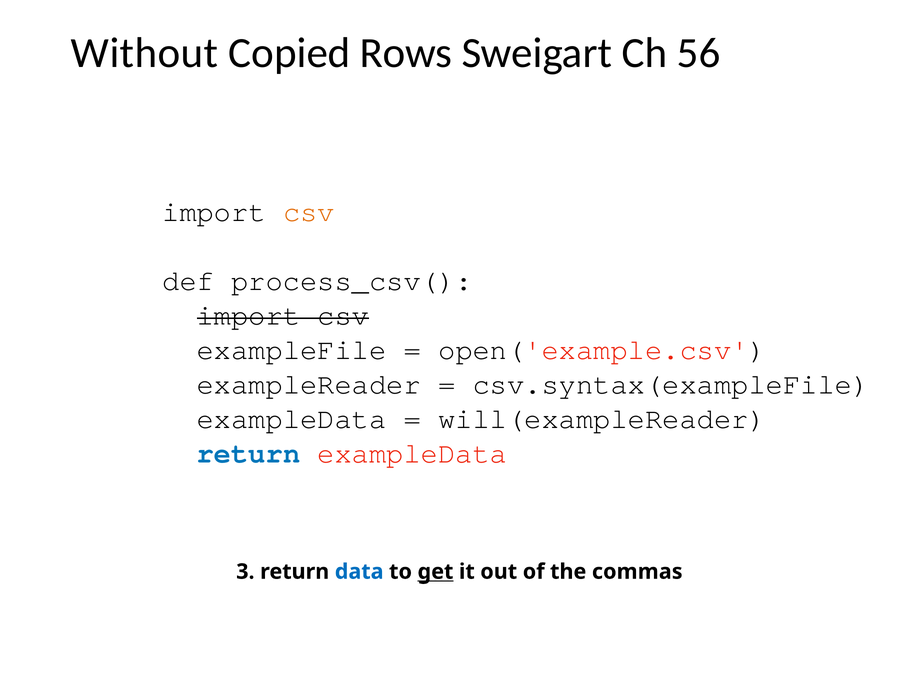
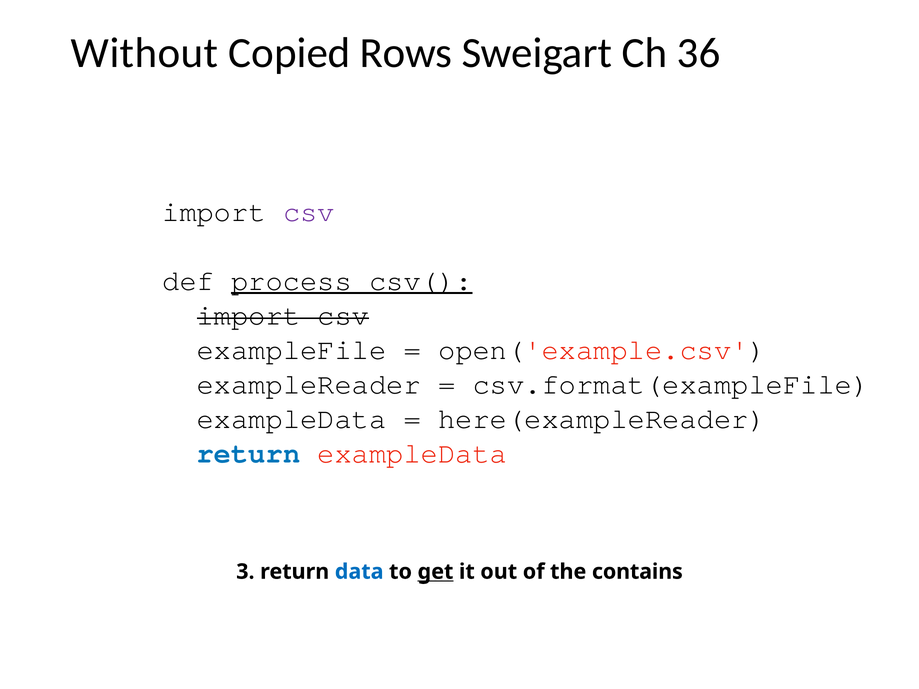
56: 56 -> 36
csv at (309, 212) colour: orange -> purple
process_csv( underline: none -> present
csv.syntax(exampleFile: csv.syntax(exampleFile -> csv.format(exampleFile
will(exampleReader: will(exampleReader -> here(exampleReader
commas: commas -> contains
